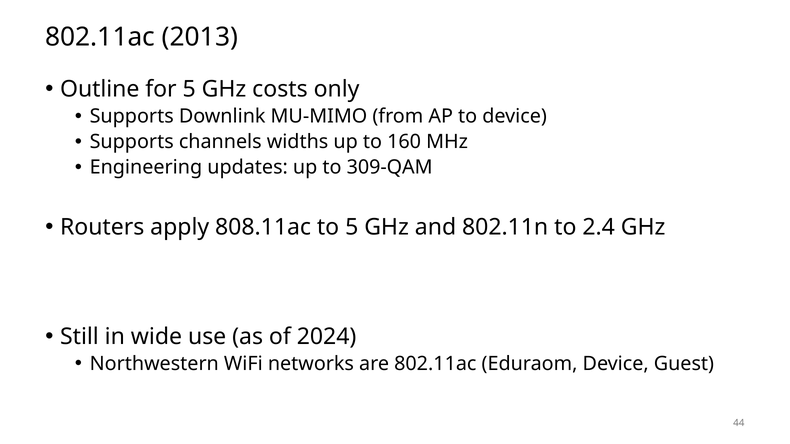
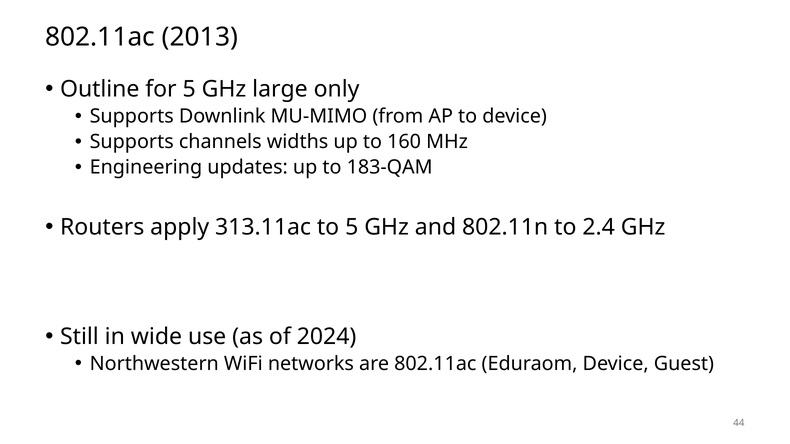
costs: costs -> large
309-QAM: 309-QAM -> 183-QAM
808.11ac: 808.11ac -> 313.11ac
